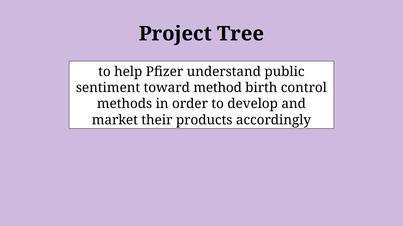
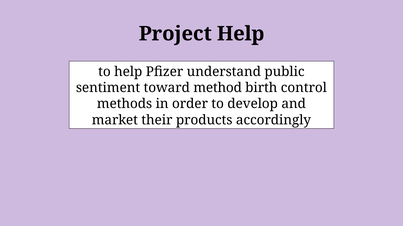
Project Tree: Tree -> Help
